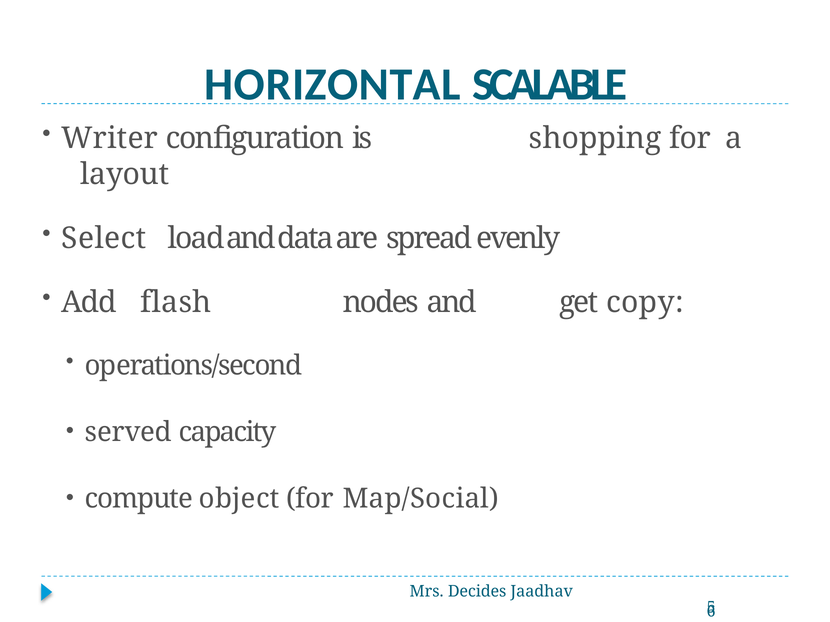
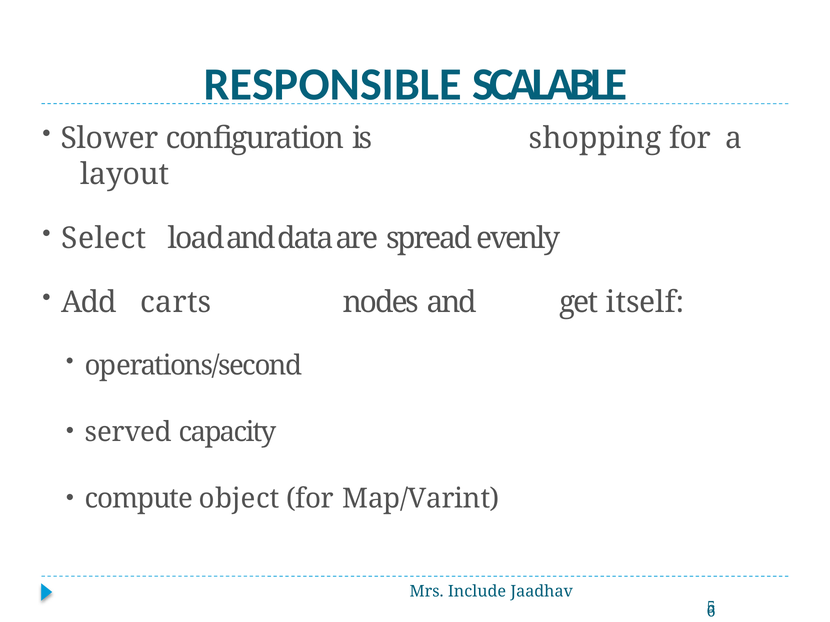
HORIZONTAL: HORIZONTAL -> RESPONSIBLE
Writer: Writer -> Slower
flash: flash -> carts
copy: copy -> itself
Map/Social: Map/Social -> Map/Varint
Decides: Decides -> Include
